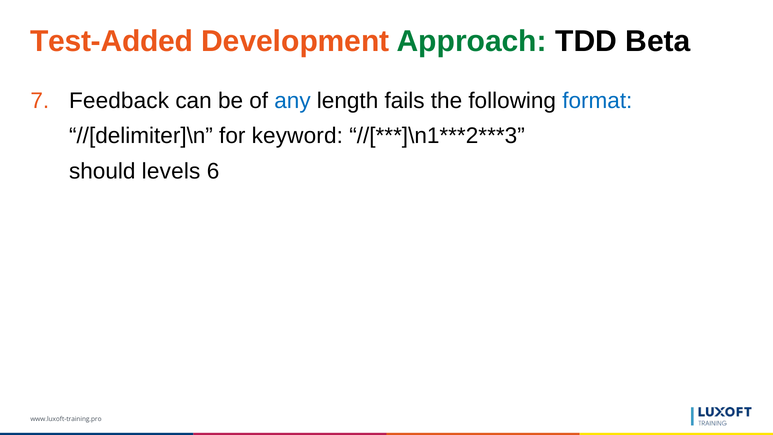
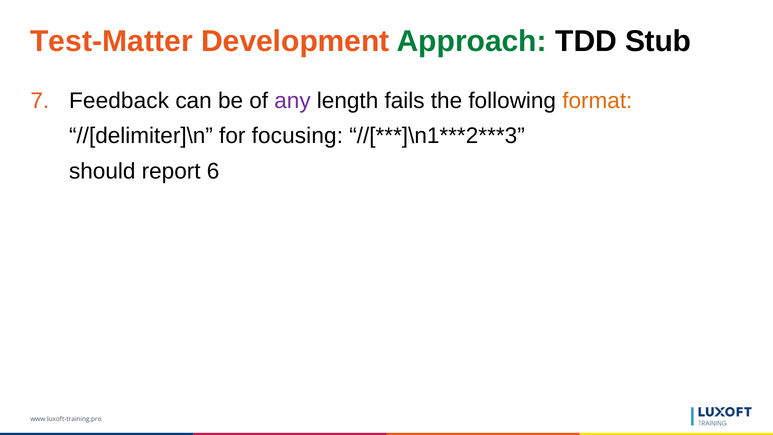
Test-Added: Test-Added -> Test-Matter
Beta: Beta -> Stub
any colour: blue -> purple
format colour: blue -> orange
keyword: keyword -> focusing
levels: levels -> report
